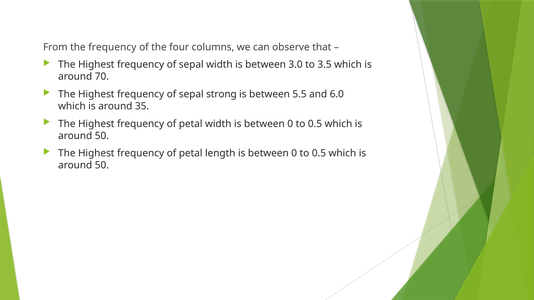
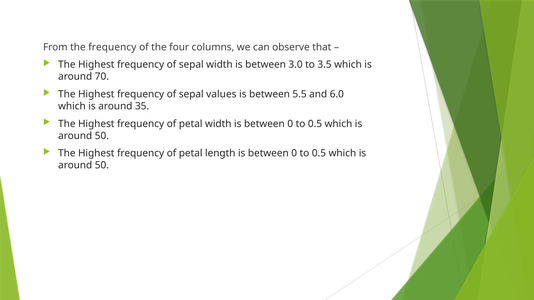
strong: strong -> values
